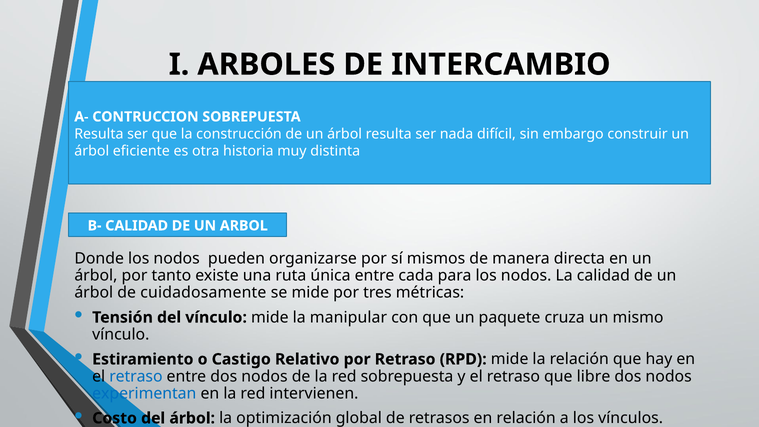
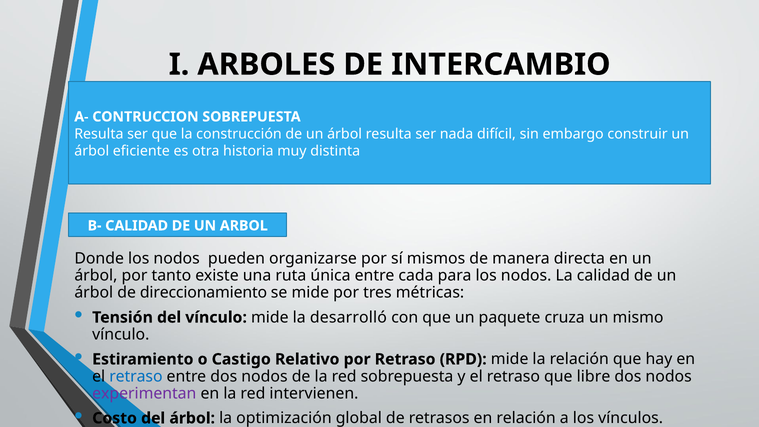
cuidadosamente: cuidadosamente -> direccionamiento
manipular: manipular -> desarrolló
experimentan colour: blue -> purple
